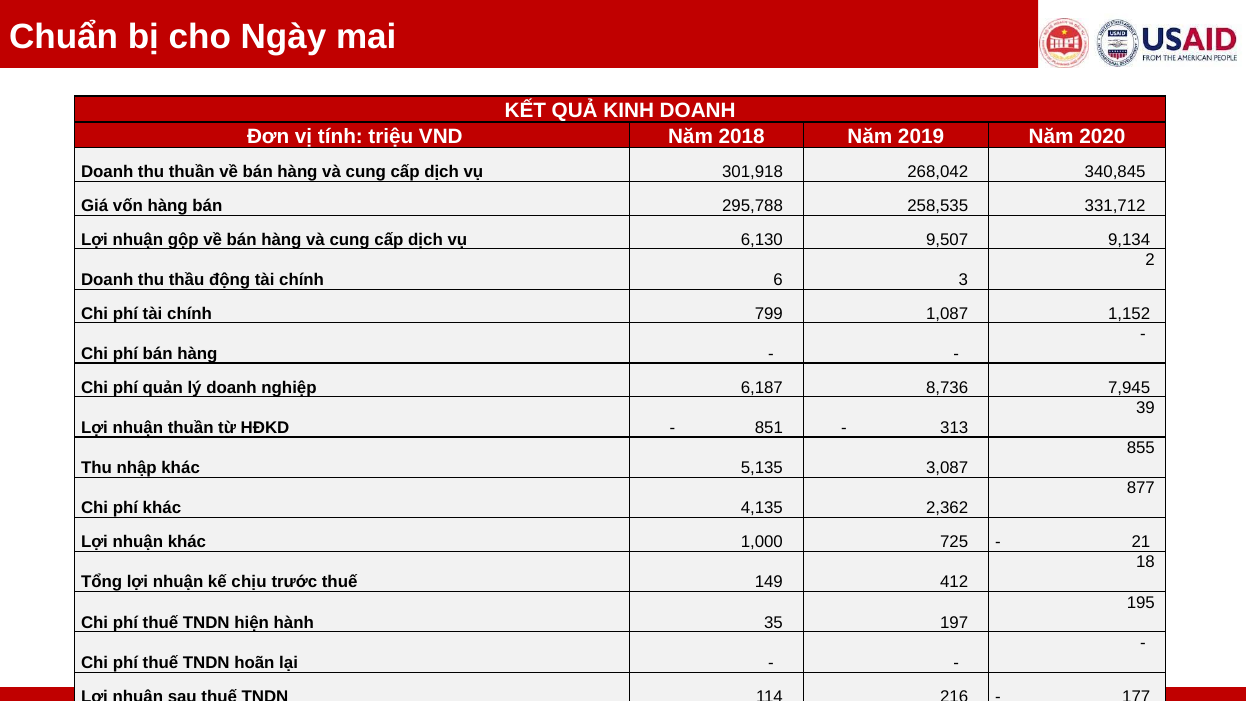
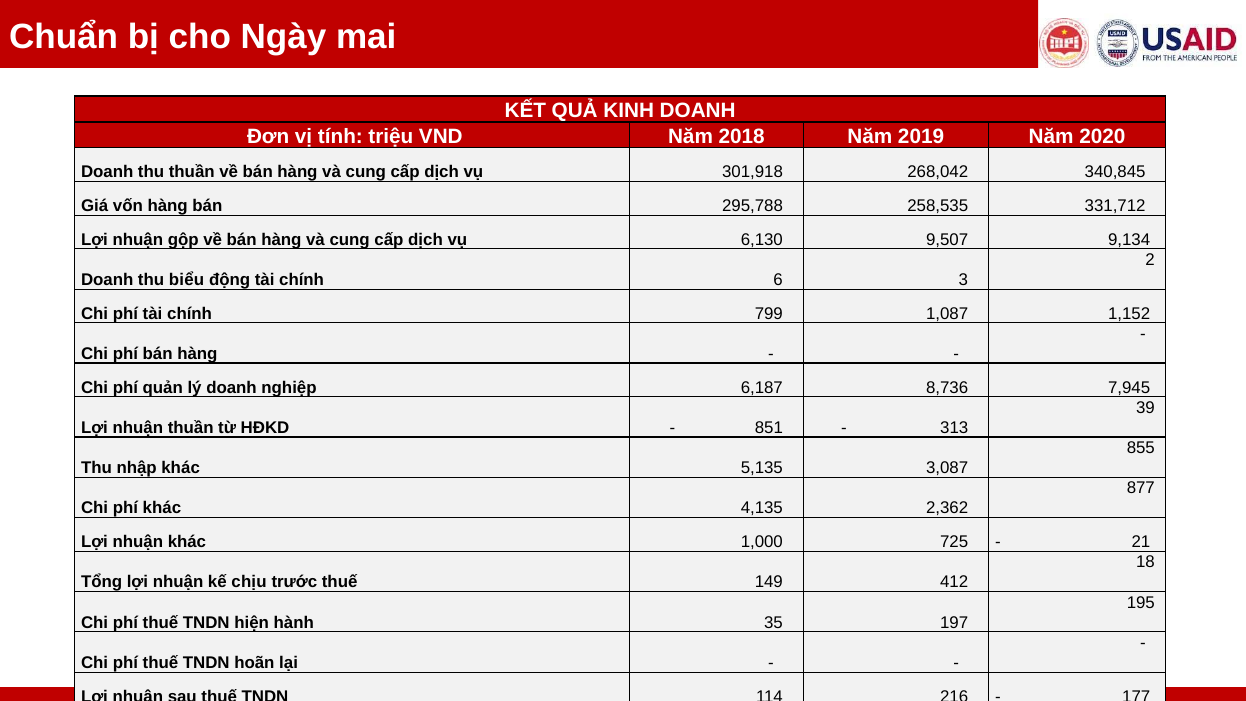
thầu: thầu -> biểu
